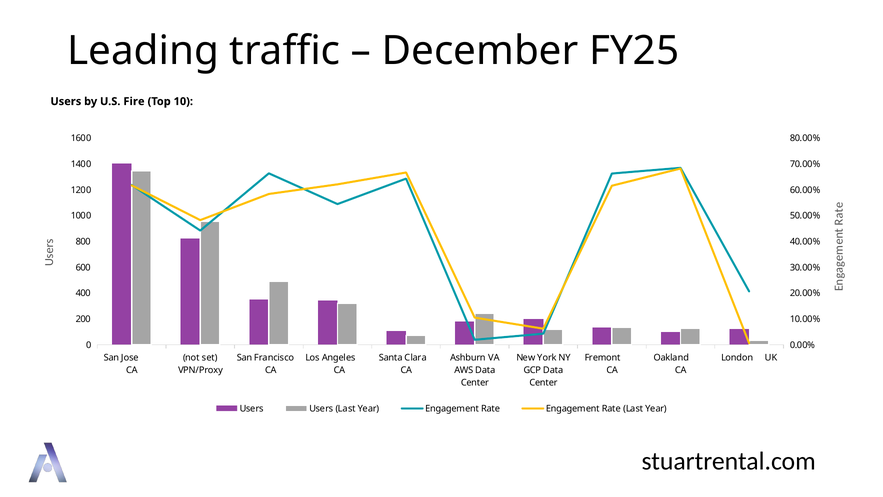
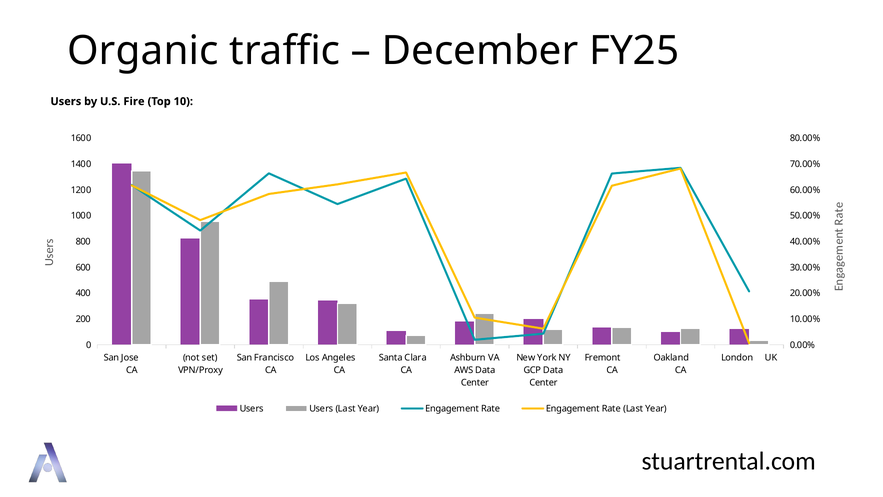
Leading: Leading -> Organic
